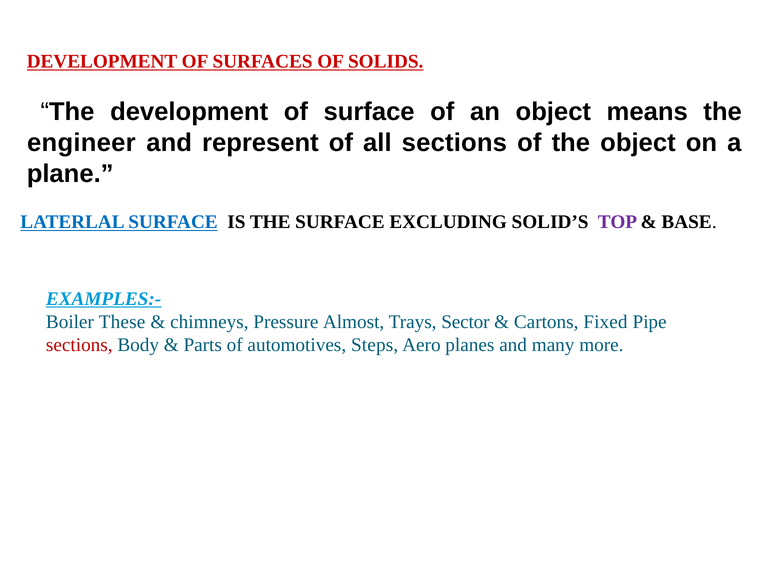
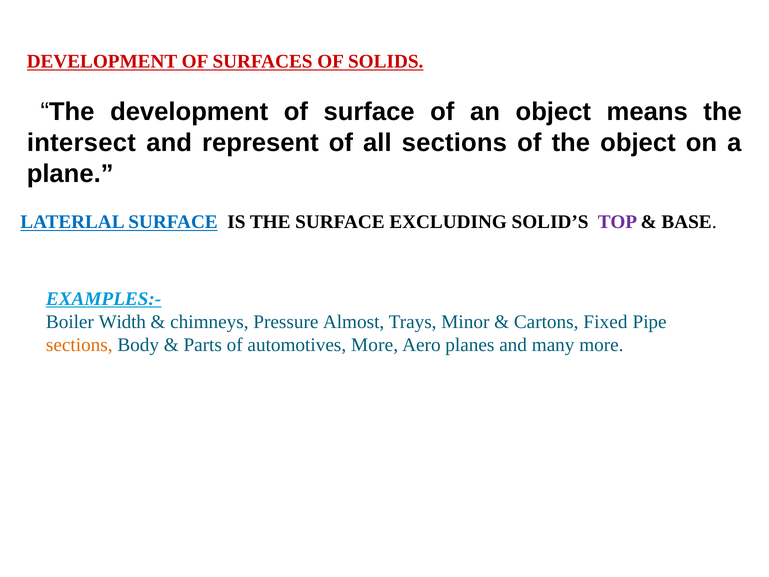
engineer: engineer -> intersect
These: These -> Width
Sector: Sector -> Minor
sections at (79, 345) colour: red -> orange
automotives Steps: Steps -> More
